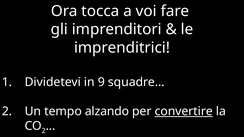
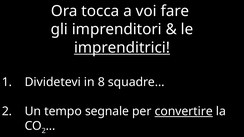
imprenditrici underline: none -> present
9: 9 -> 8
alzando: alzando -> segnale
